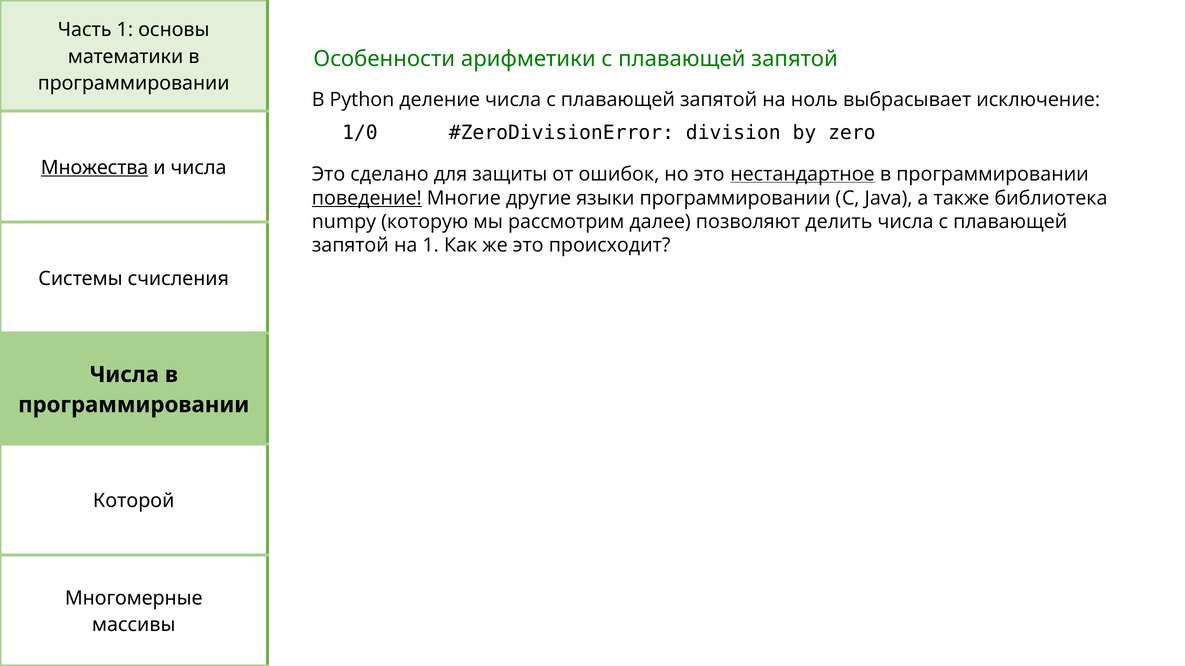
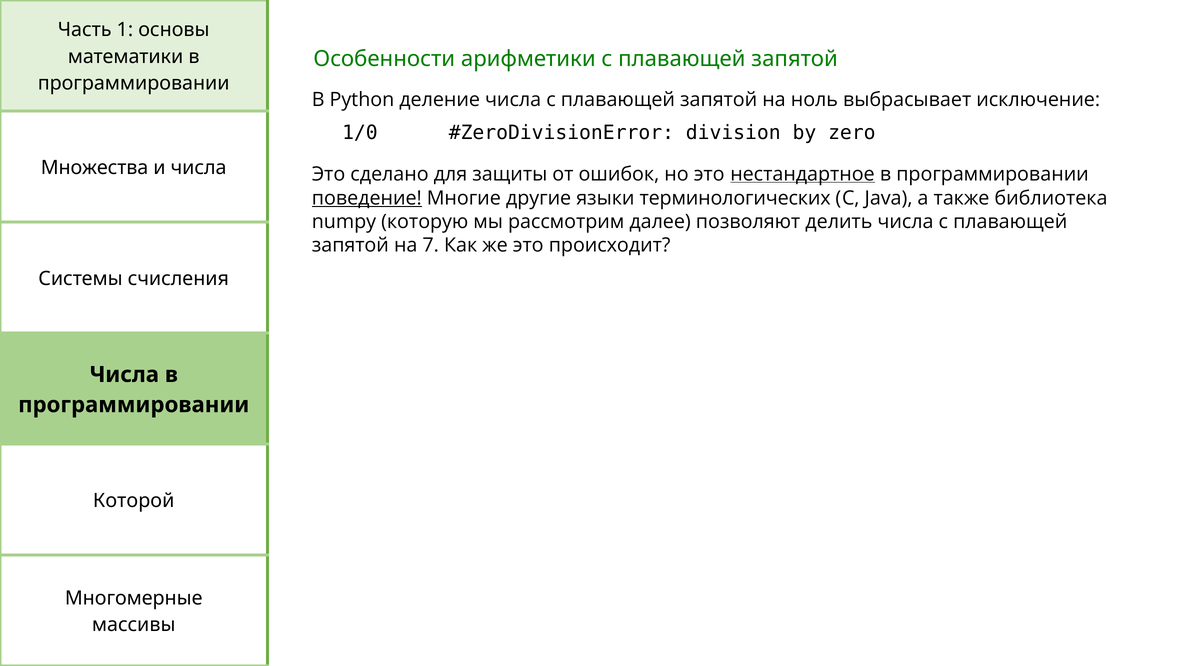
Множества underline: present -> none
языки программировании: программировании -> терминологических
на 1: 1 -> 7
